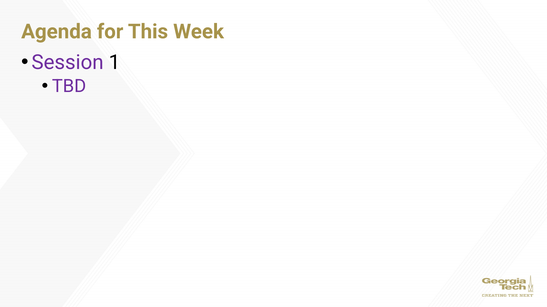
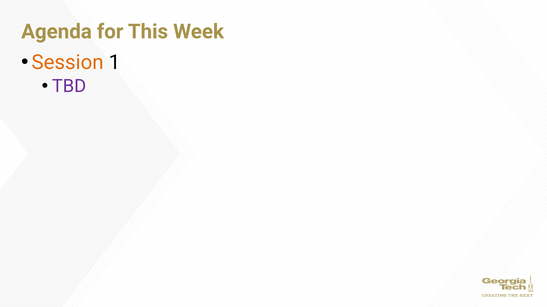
Session colour: purple -> orange
